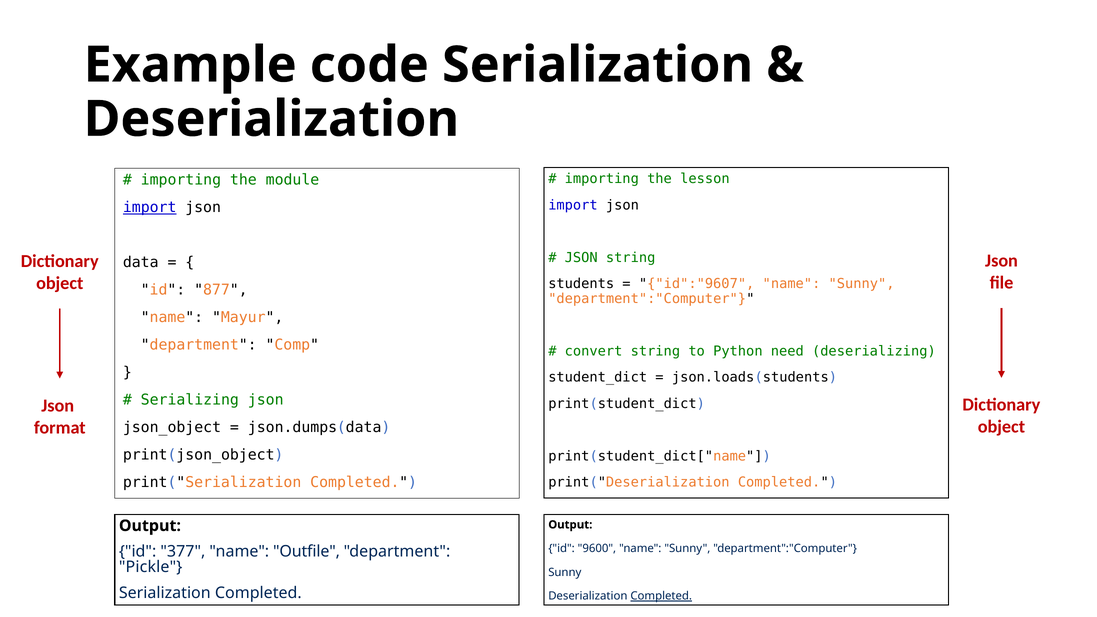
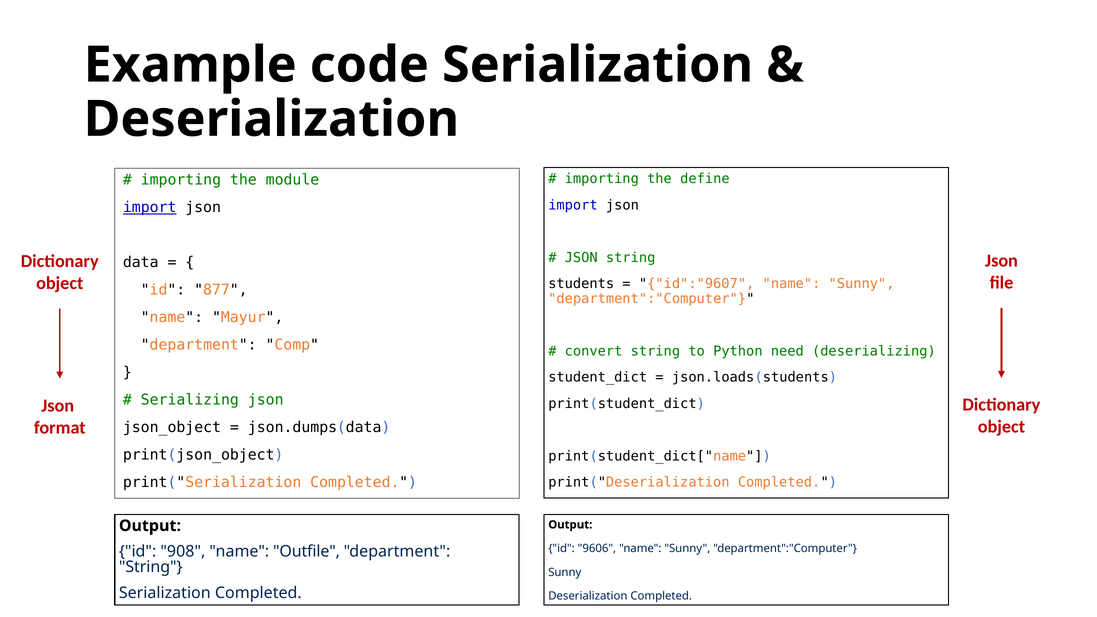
lesson: lesson -> define
9600: 9600 -> 9606
377: 377 -> 908
Pickle at (151, 567): Pickle -> String
Completed at (661, 596) underline: present -> none
